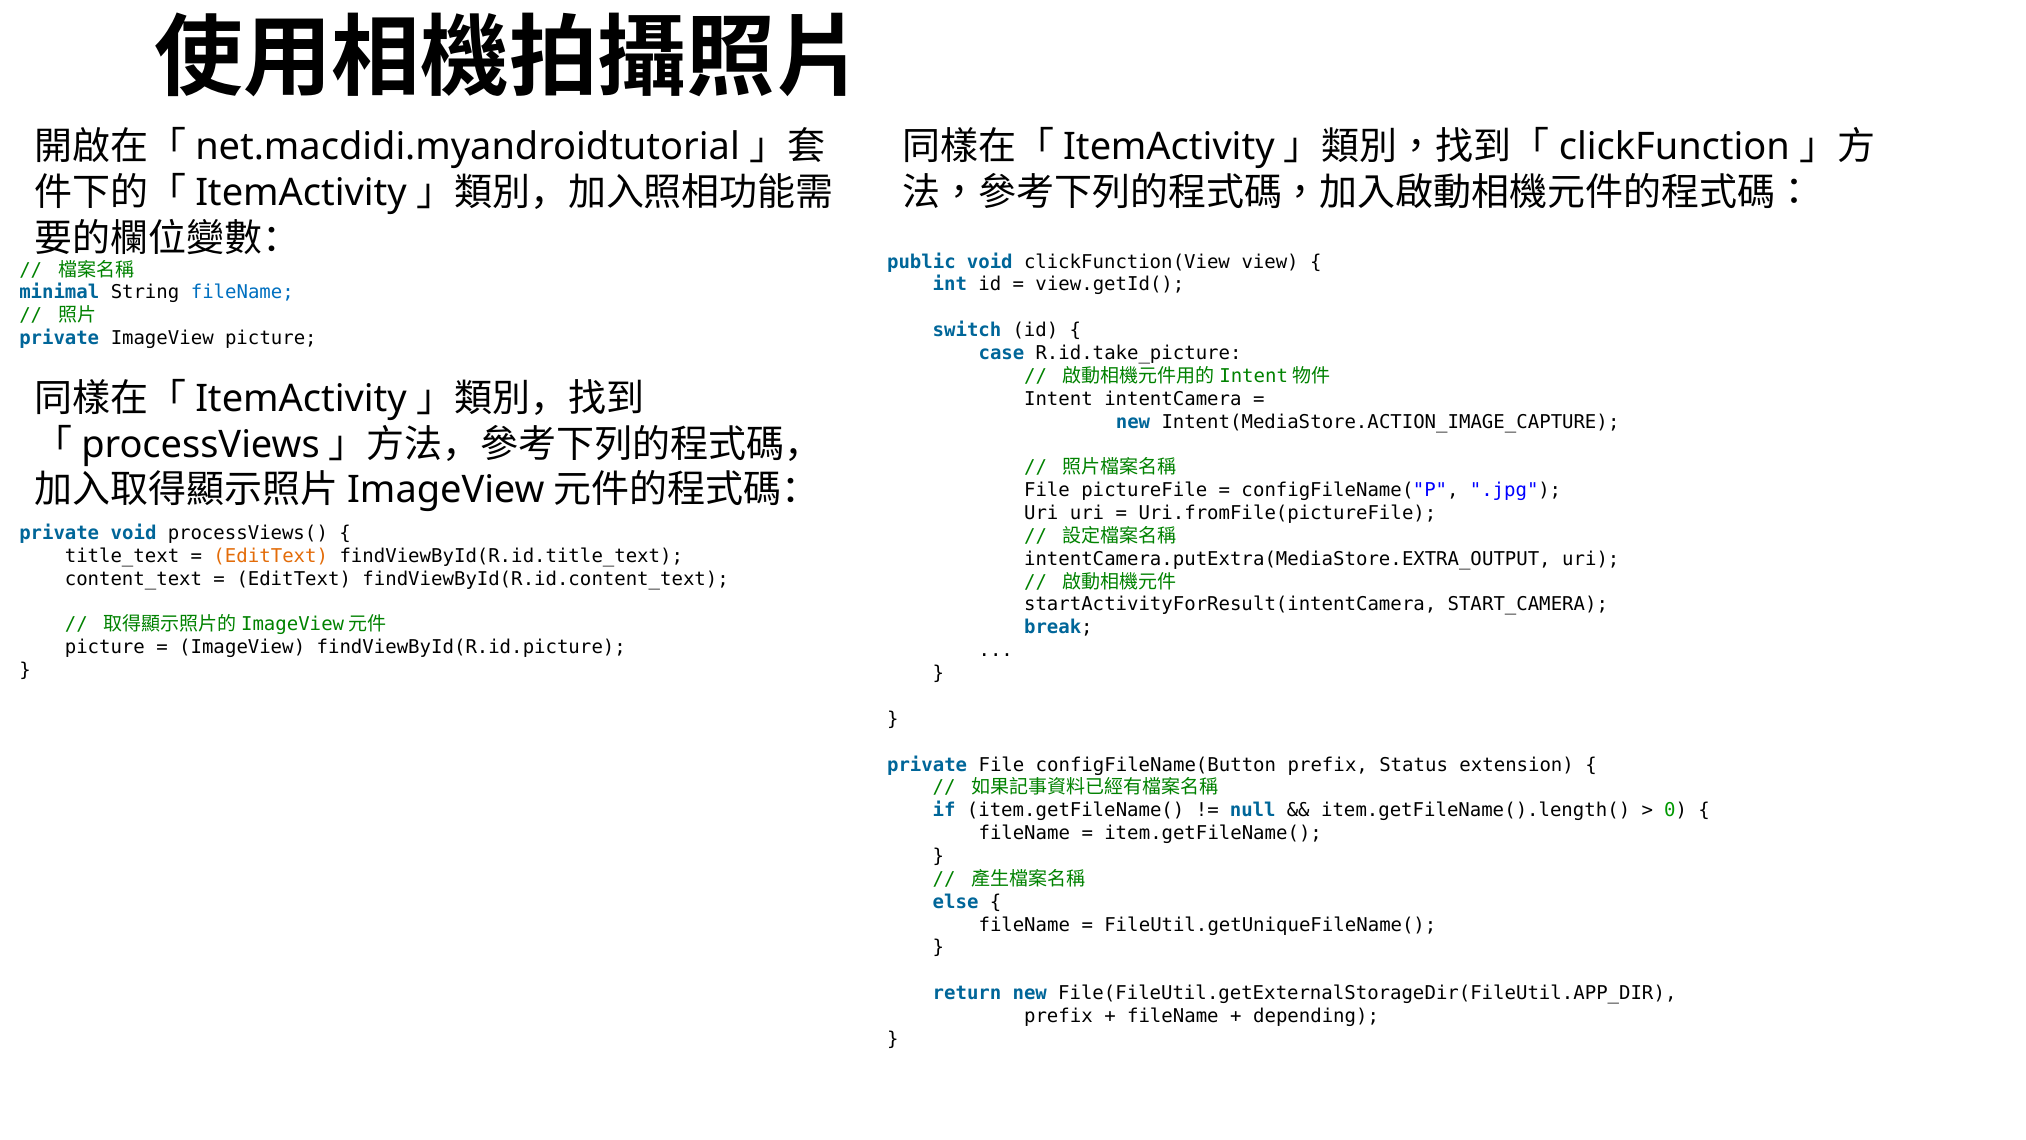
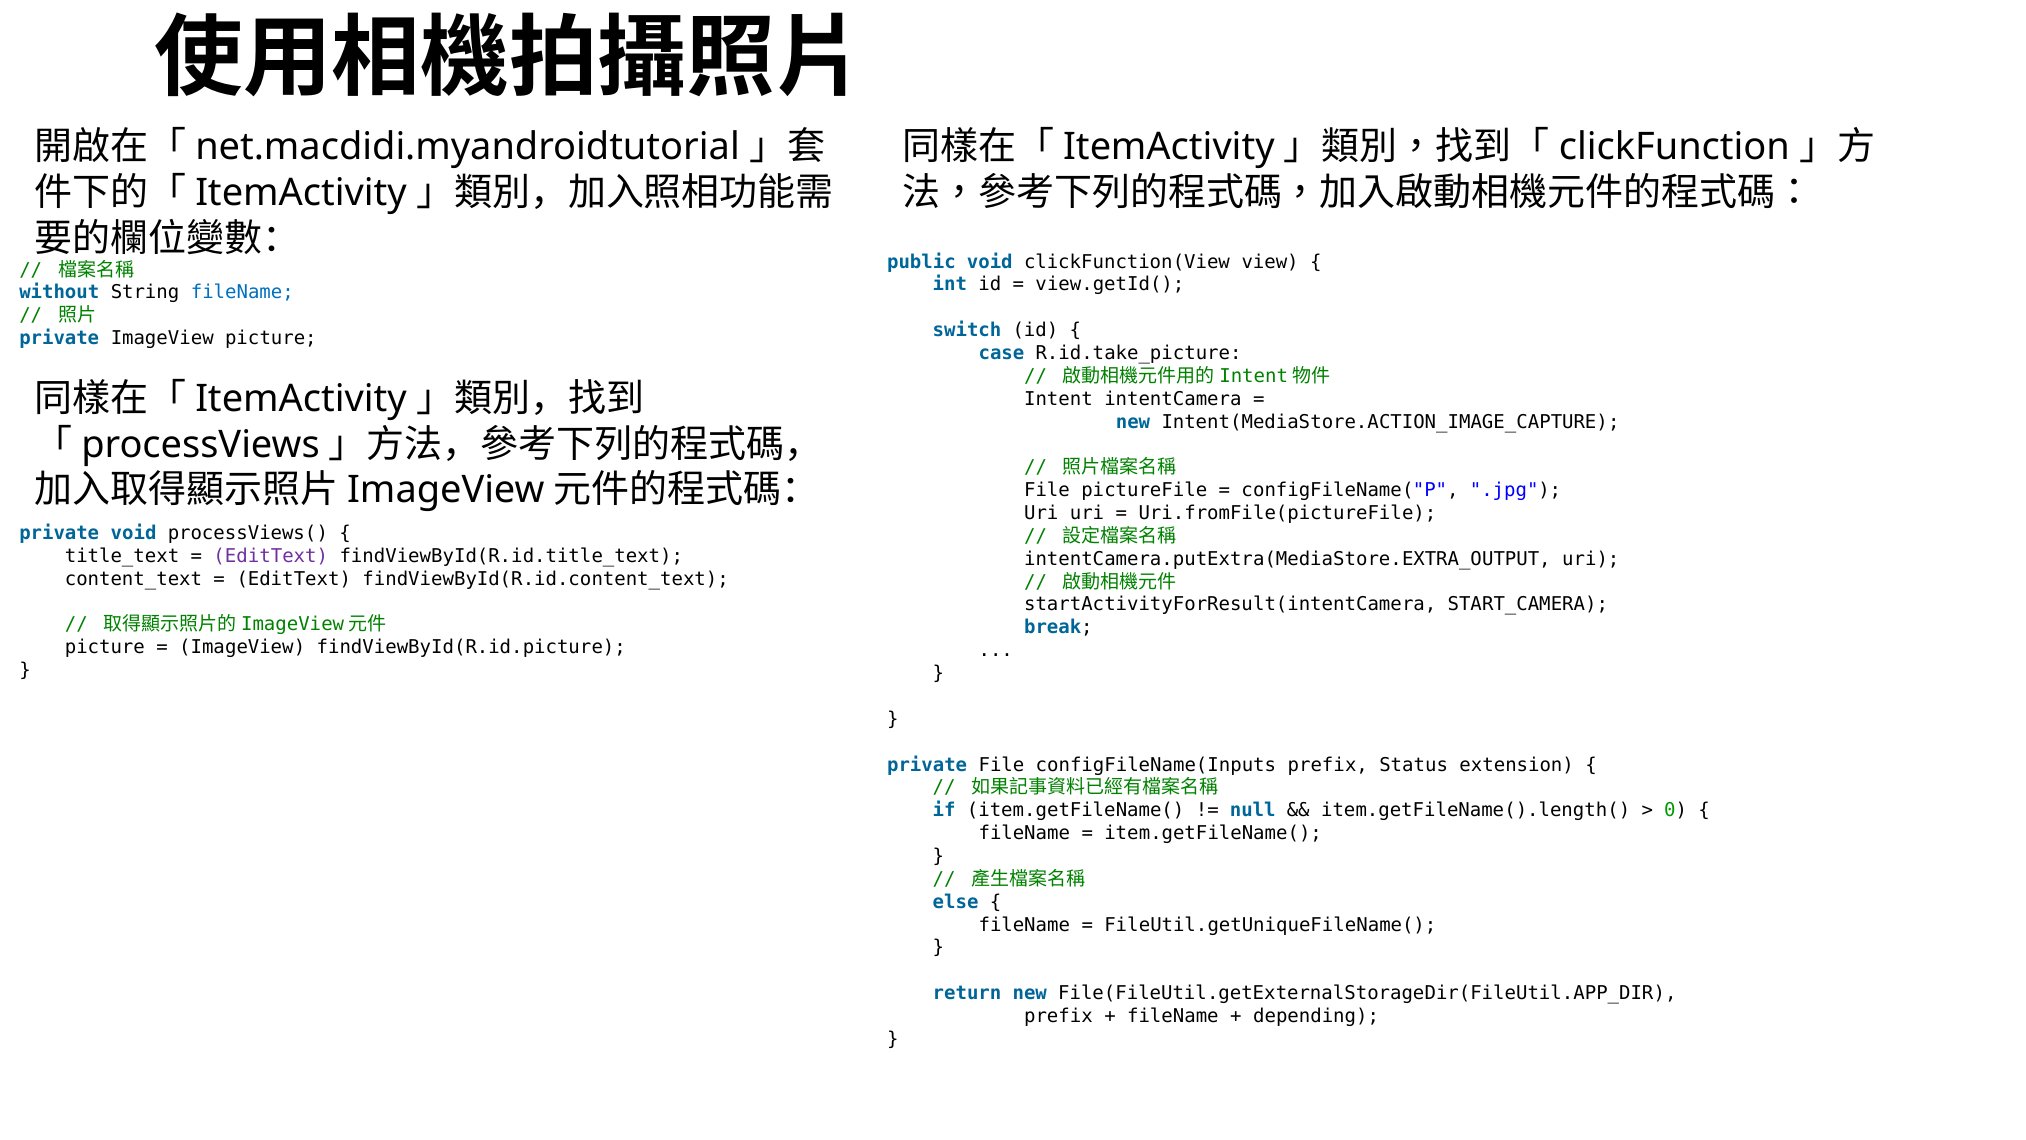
minimal: minimal -> without
EditText at (271, 556) colour: orange -> purple
configFileName(Button: configFileName(Button -> configFileName(Inputs
